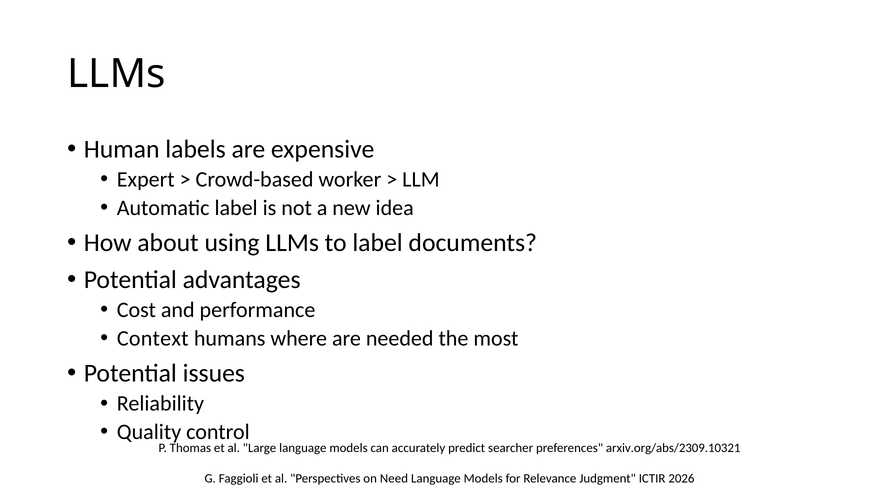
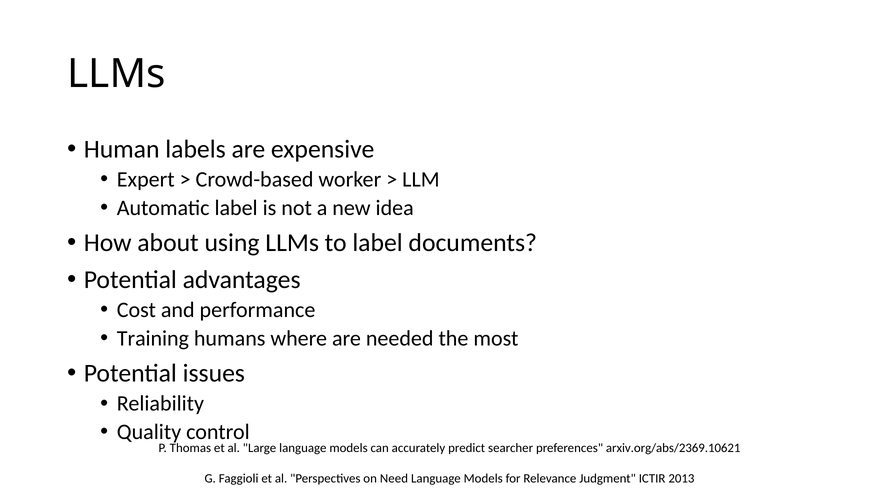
Context: Context -> Training
arxiv.org/abs/2309.10321: arxiv.org/abs/2309.10321 -> arxiv.org/abs/2369.10621
2026: 2026 -> 2013
